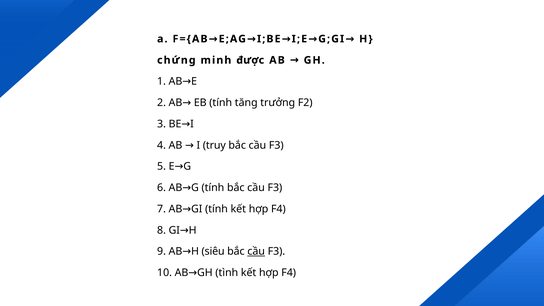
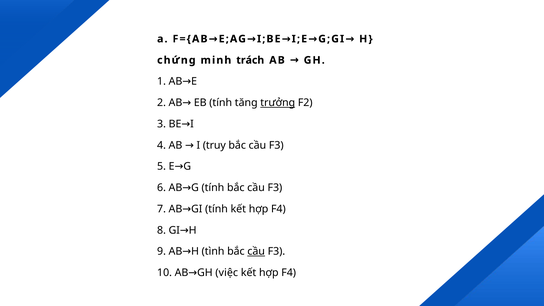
được: được -> trách
trưởng underline: none -> present
siêu: siêu -> tình
tình: tình -> việc
